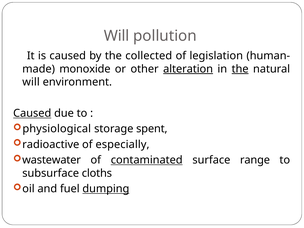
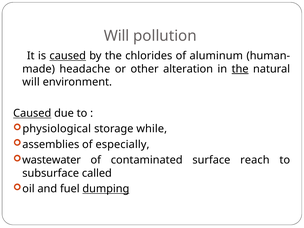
caused at (68, 56) underline: none -> present
collected: collected -> chlorides
legislation: legislation -> aluminum
monoxide: monoxide -> headache
alteration underline: present -> none
spent: spent -> while
radioactive: radioactive -> assemblies
contaminated underline: present -> none
range: range -> reach
cloths: cloths -> called
